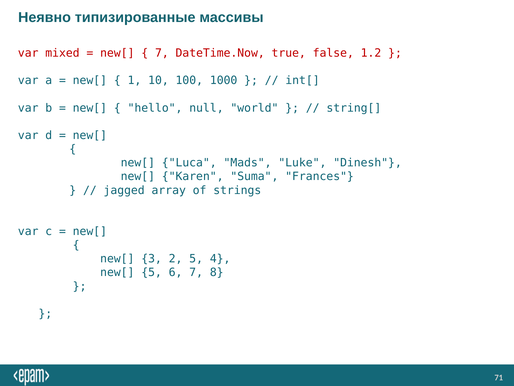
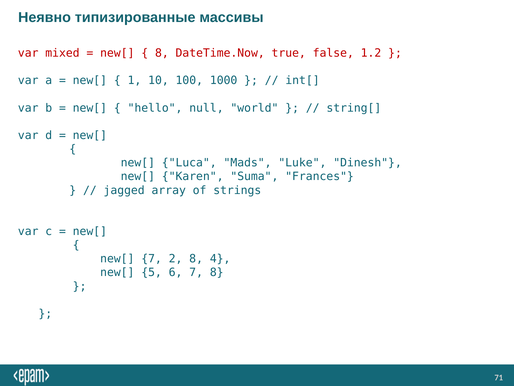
7 at (162, 53): 7 -> 8
new[ 3: 3 -> 7
2 5: 5 -> 8
